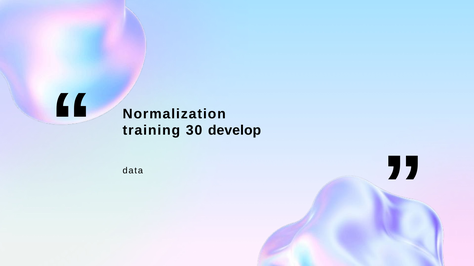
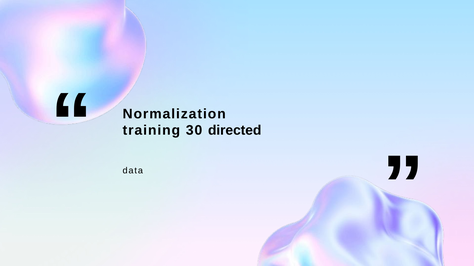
develop: develop -> directed
